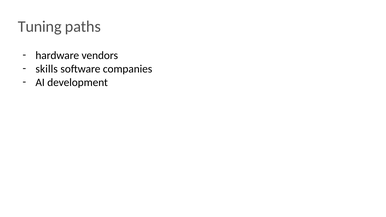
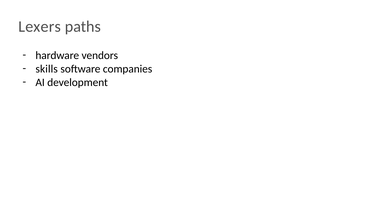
Tuning: Tuning -> Lexers
